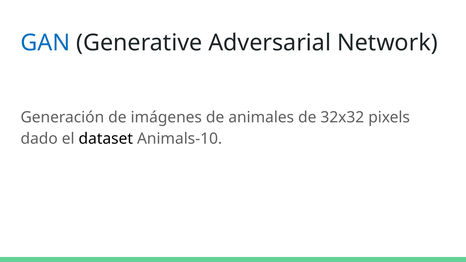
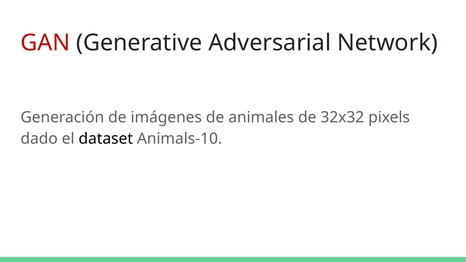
GAN colour: blue -> red
